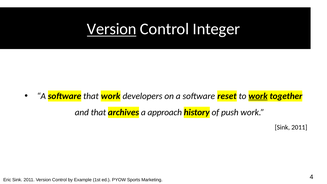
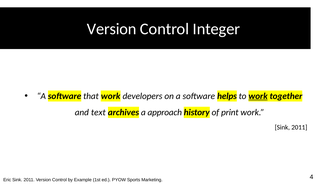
Version at (112, 29) underline: present -> none
reset: reset -> helps
and that: that -> text
push: push -> print
